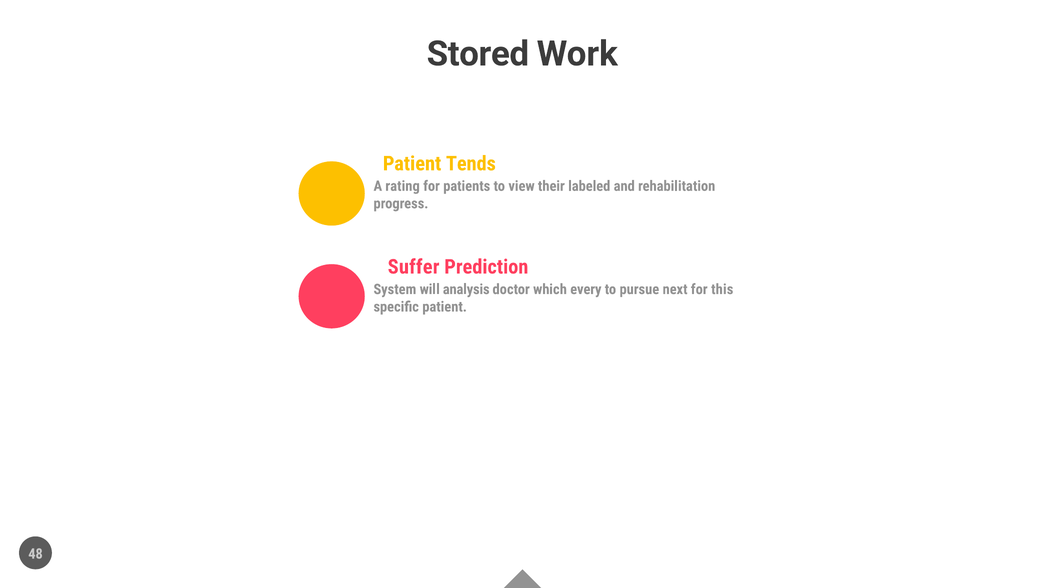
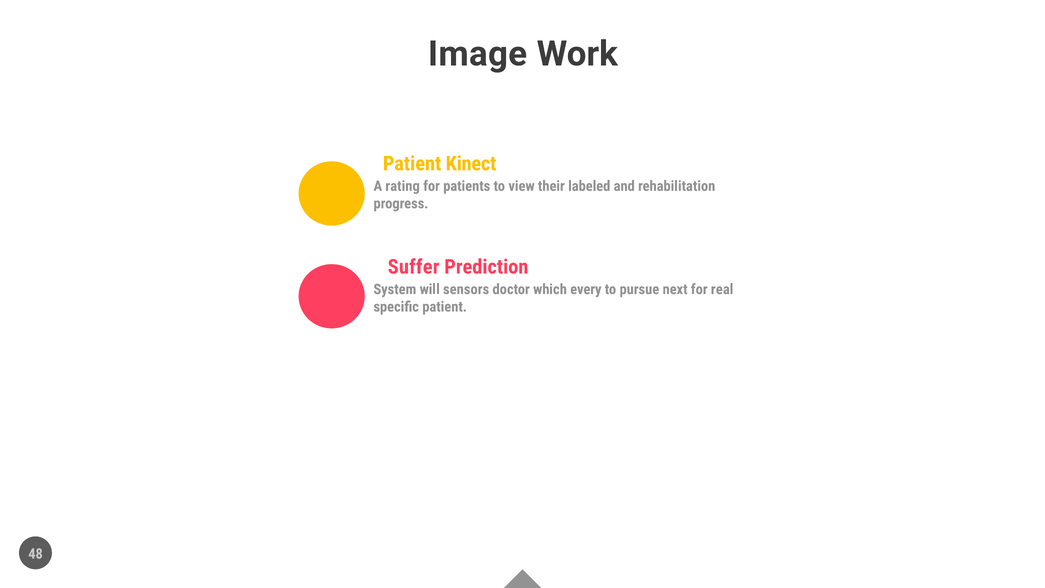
Stored: Stored -> Image
Tends: Tends -> Kinect
analysis: analysis -> sensors
this: this -> real
